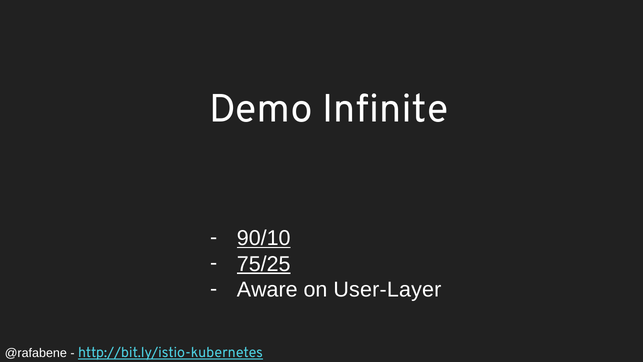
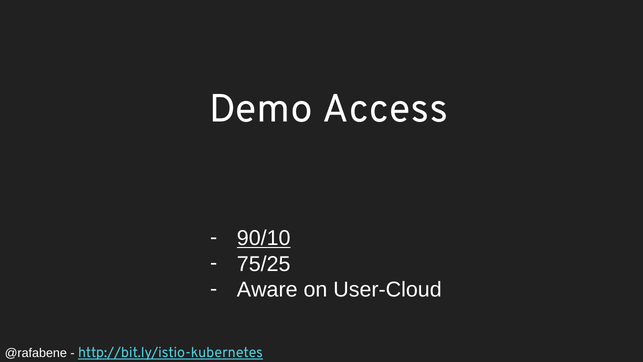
Infinite: Infinite -> Access
75/25 underline: present -> none
User-Layer: User-Layer -> User-Cloud
